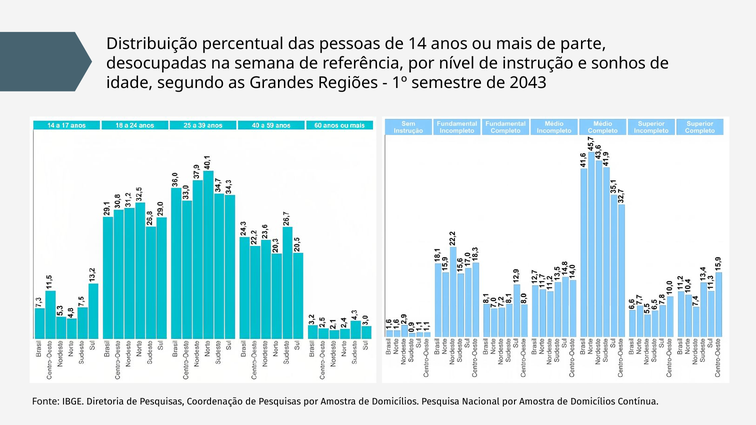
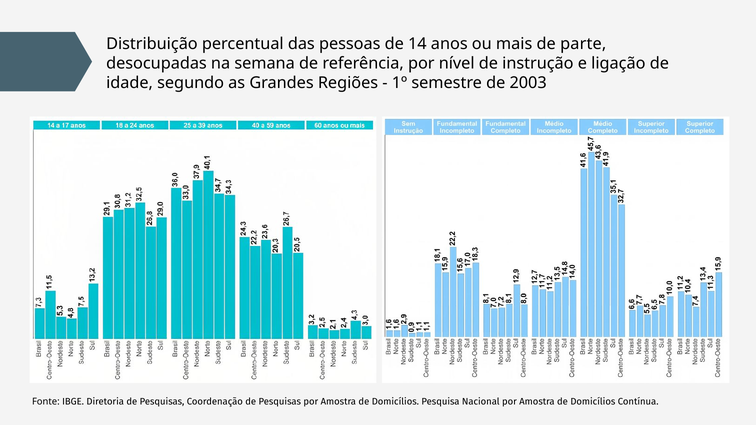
sonhos: sonhos -> ligação
2043: 2043 -> 2003
